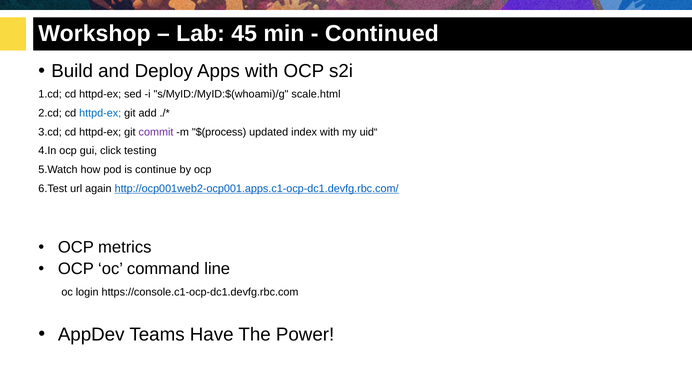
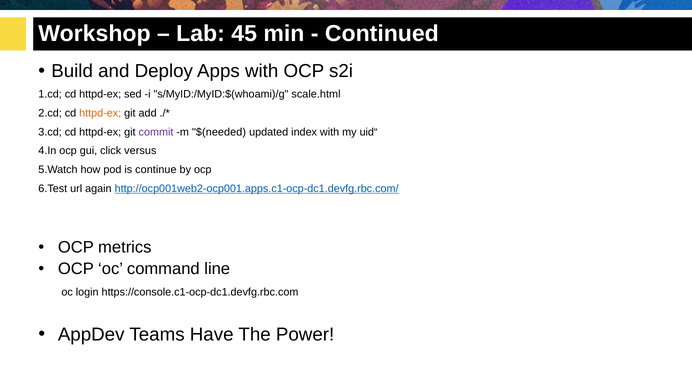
httpd-ex at (100, 113) colour: blue -> orange
$(process: $(process -> $(needed
testing: testing -> versus
